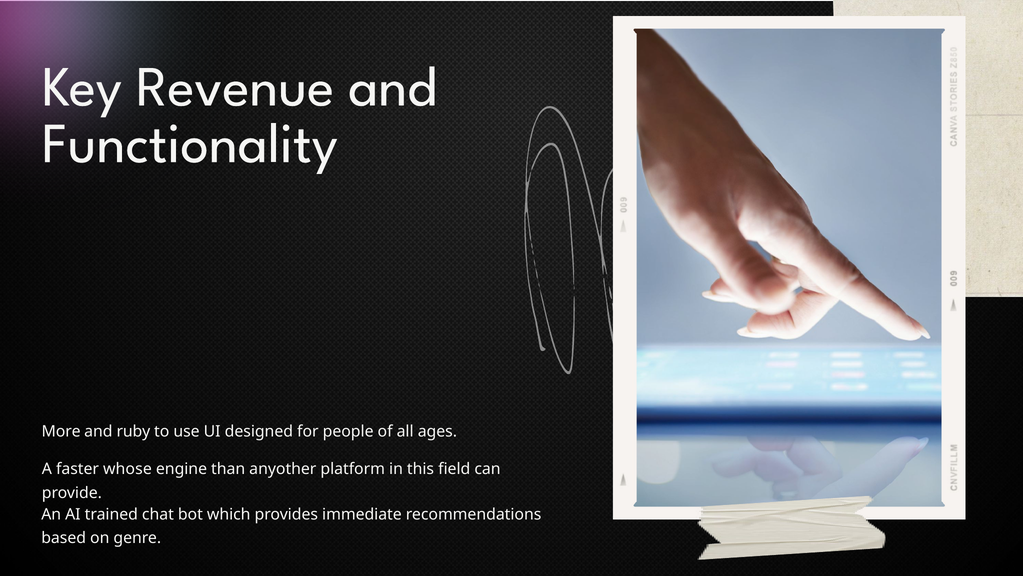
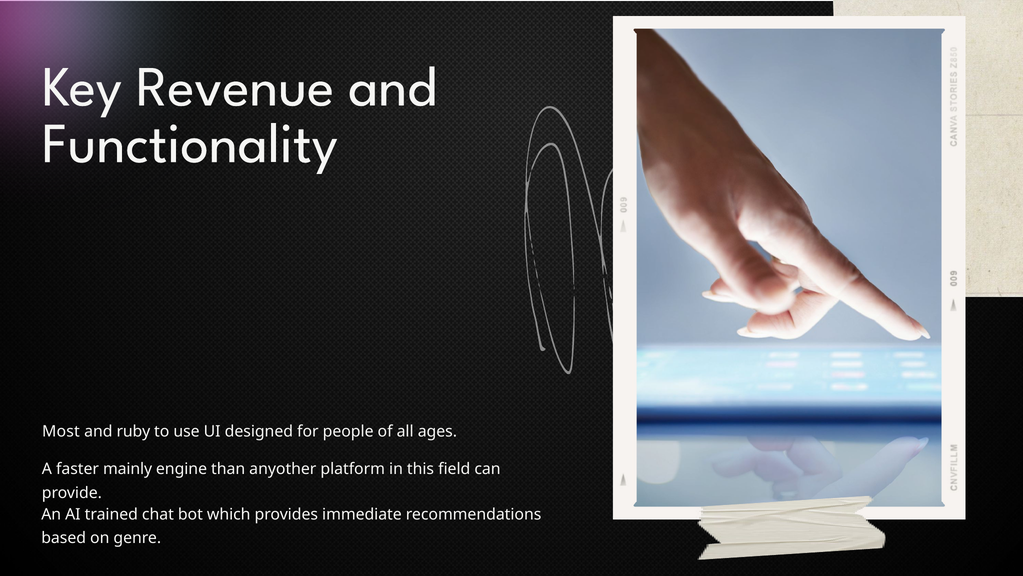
More: More -> Most
whose: whose -> mainly
